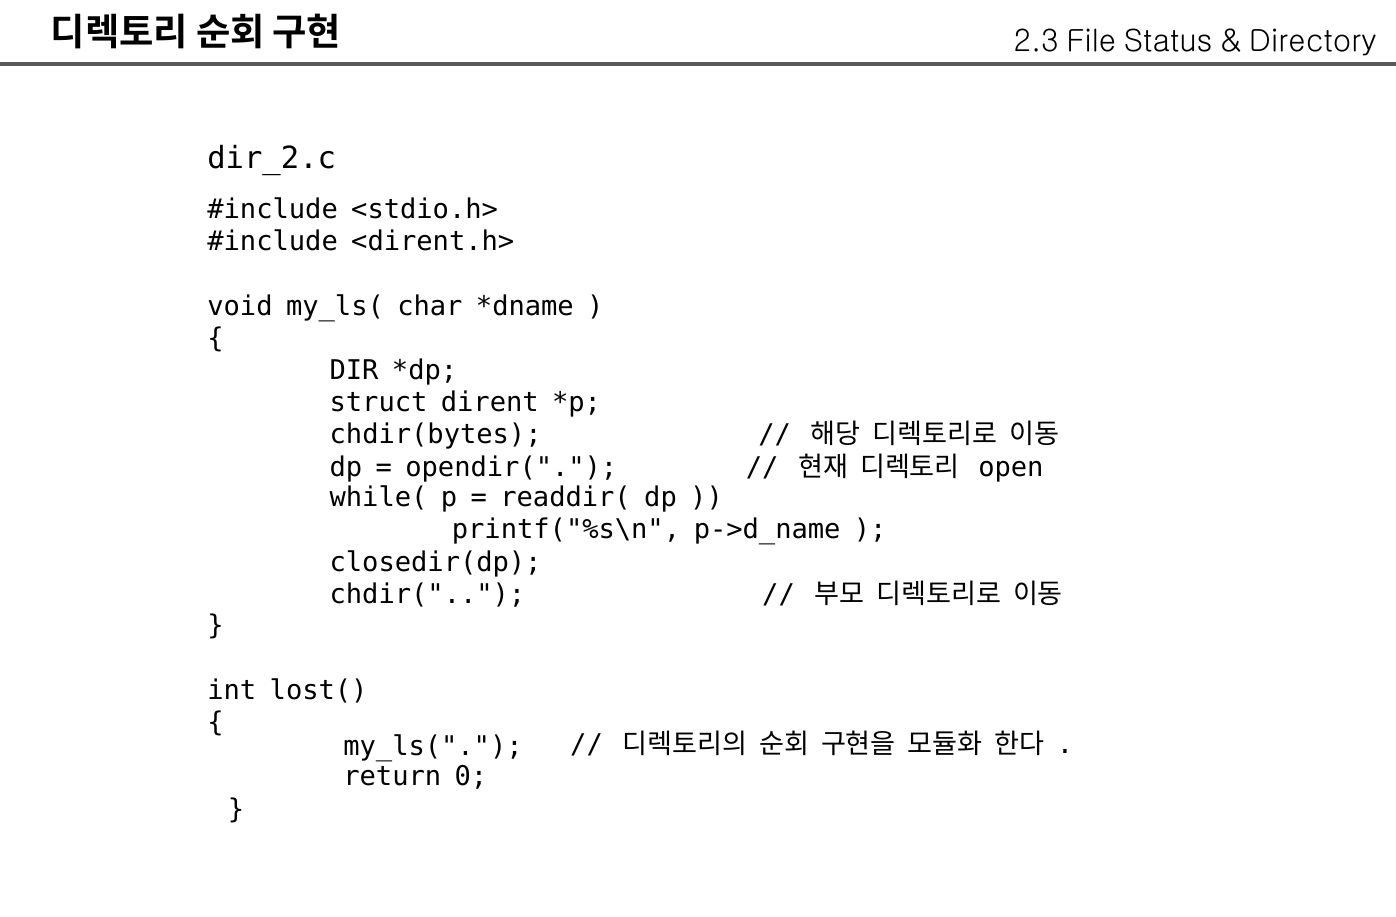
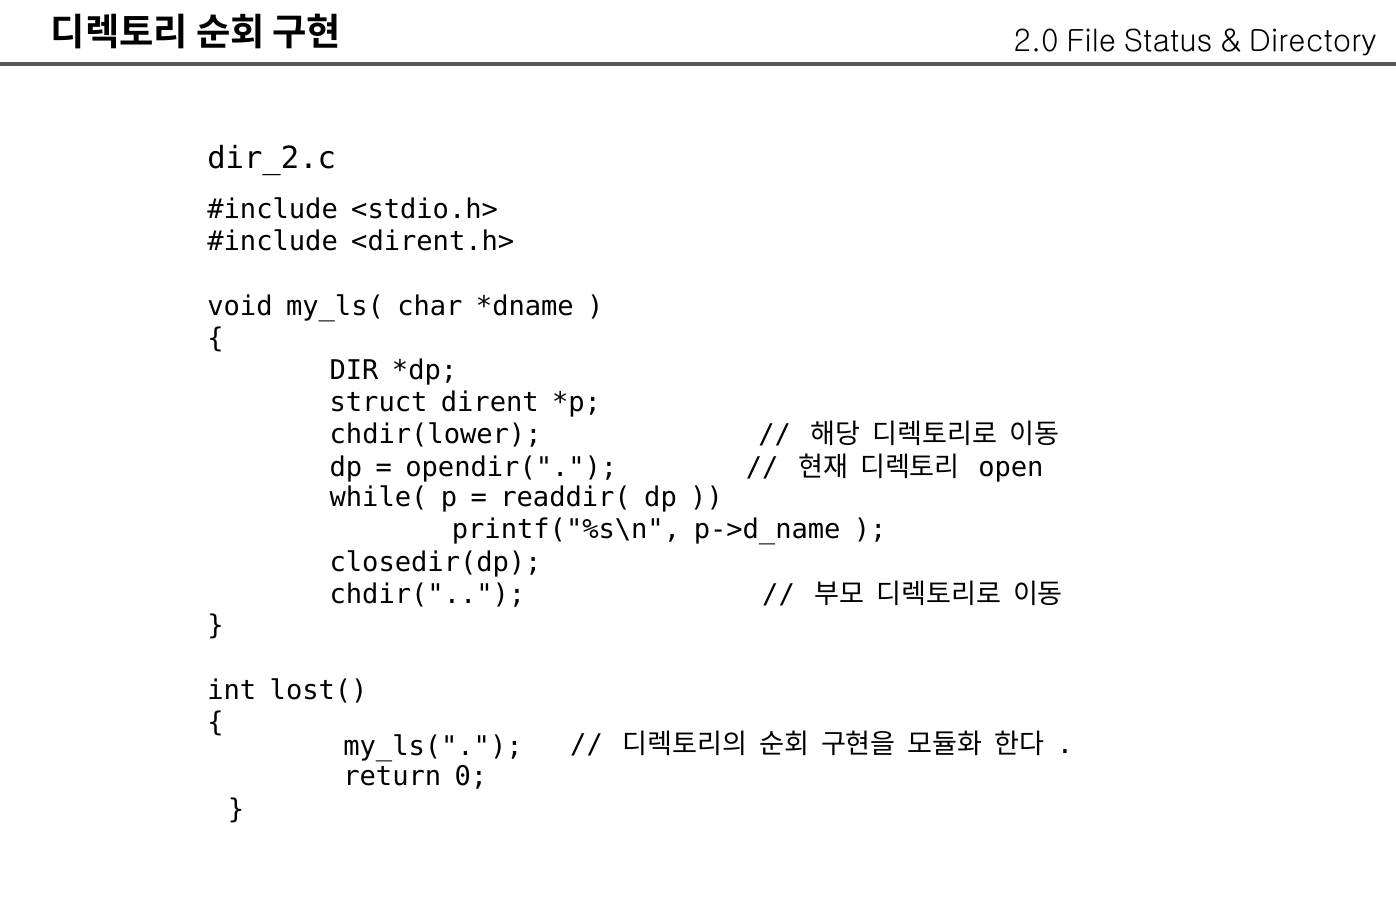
2.3: 2.3 -> 2.0
chdir(bytes: chdir(bytes -> chdir(lower
